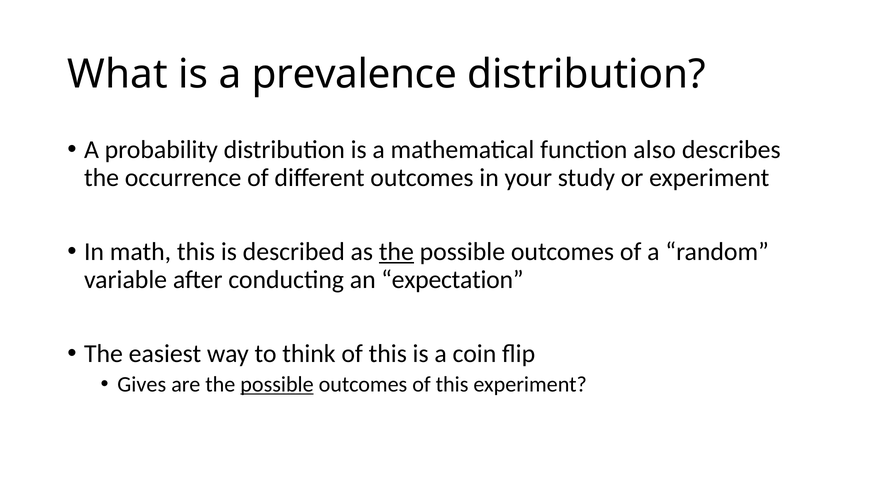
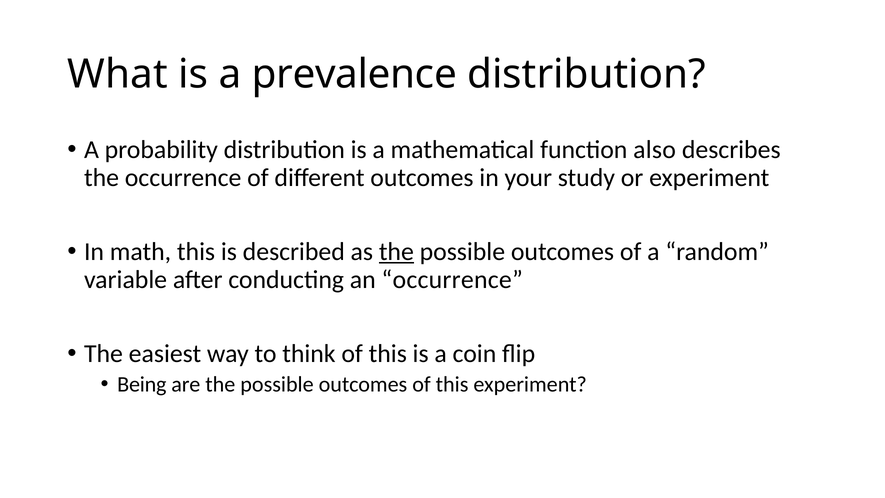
an expectation: expectation -> occurrence
Gives: Gives -> Being
possible at (277, 384) underline: present -> none
